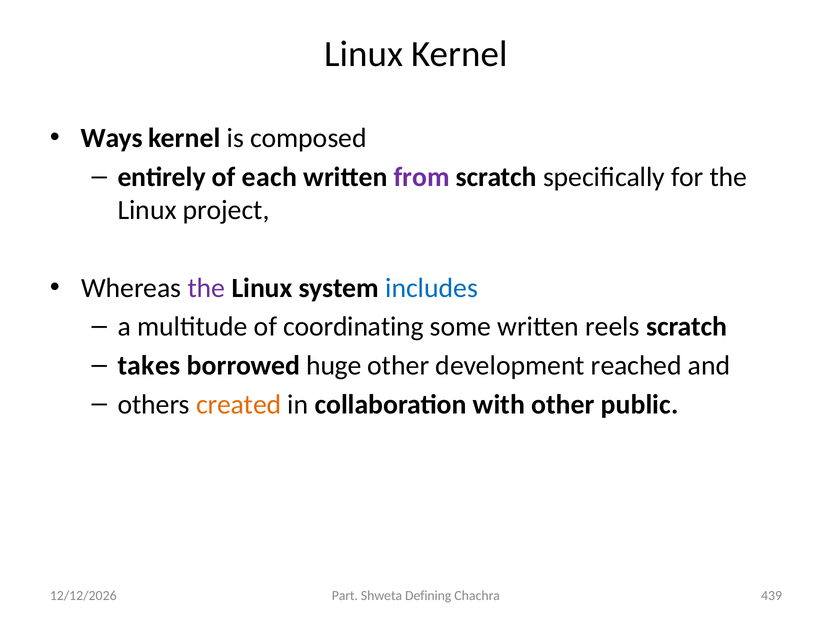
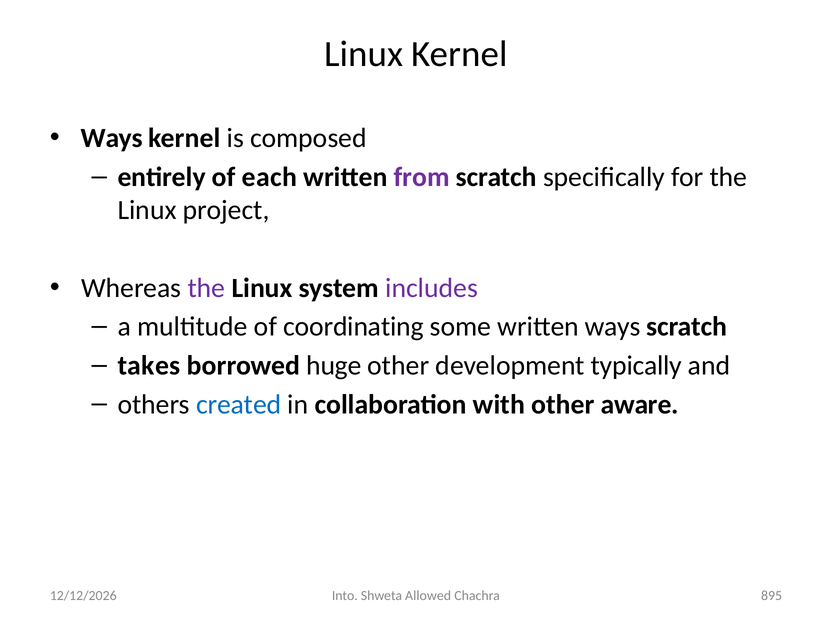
includes colour: blue -> purple
written reels: reels -> ways
reached: reached -> typically
created colour: orange -> blue
public: public -> aware
Part: Part -> Into
Defining: Defining -> Allowed
439: 439 -> 895
